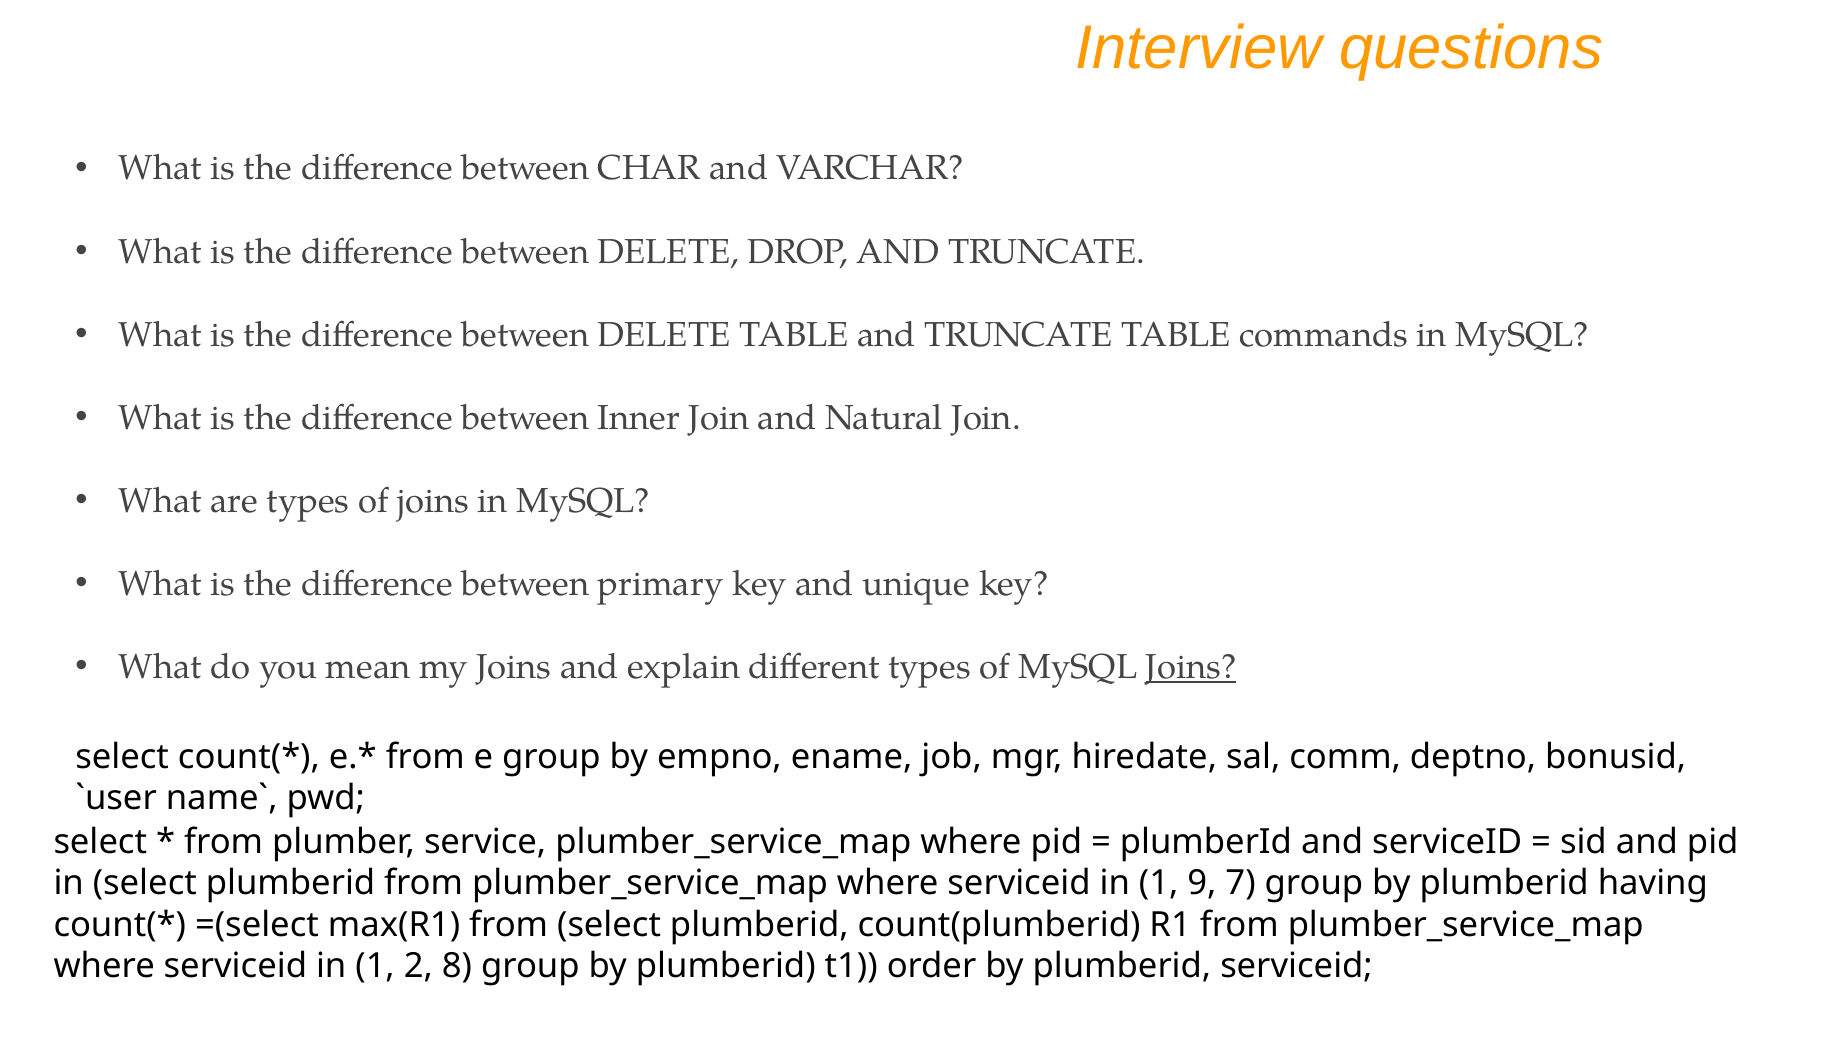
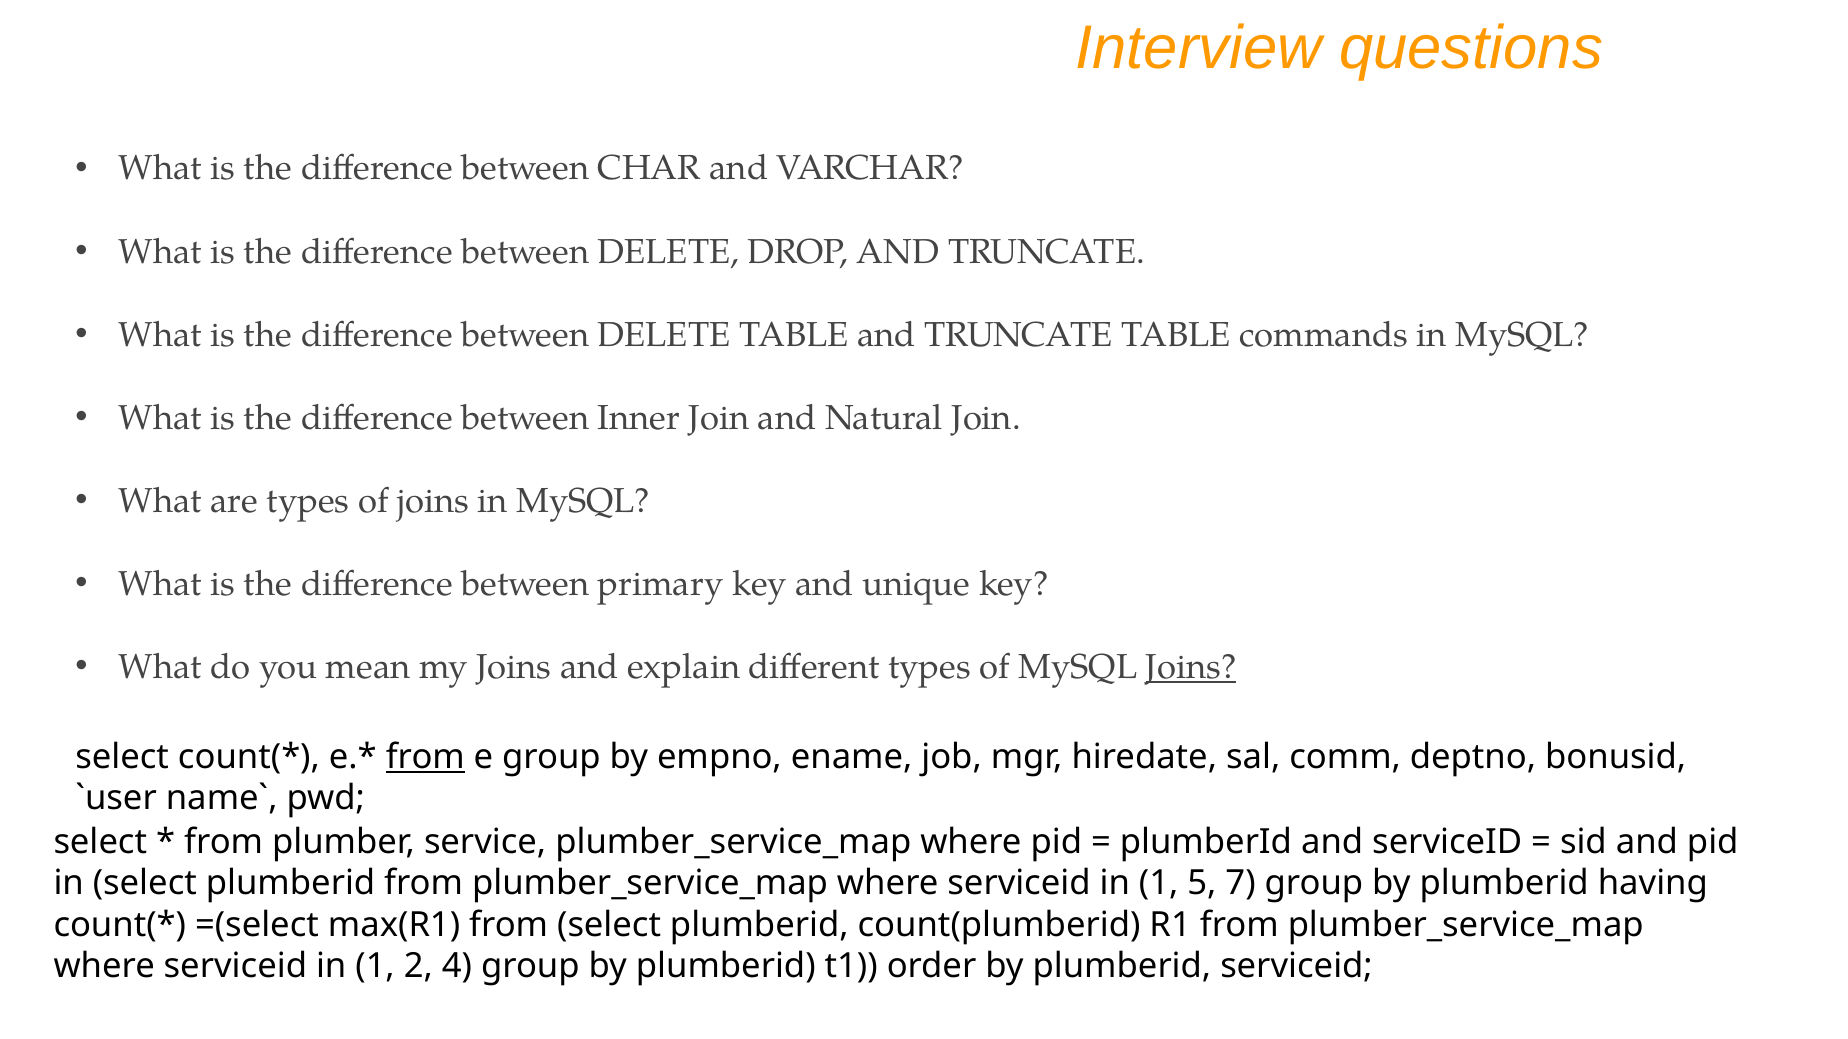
from at (425, 757) underline: none -> present
9: 9 -> 5
8: 8 -> 4
